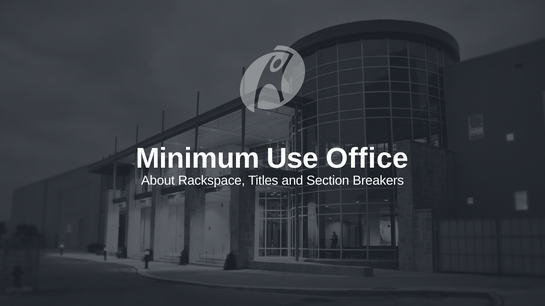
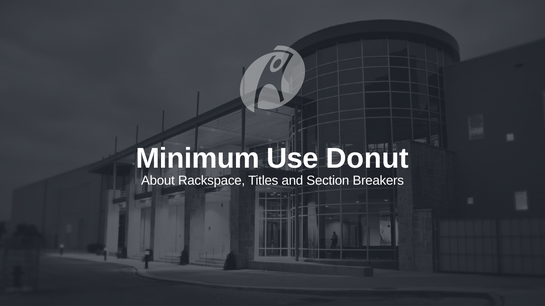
Office: Office -> Donut
